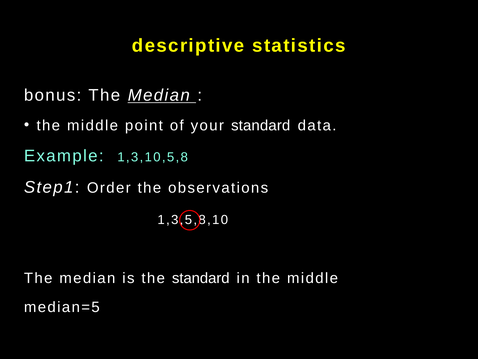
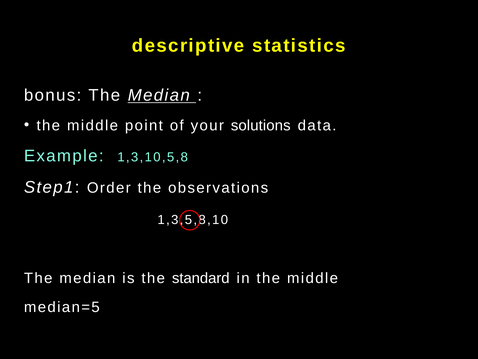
your standard: standard -> solutions
